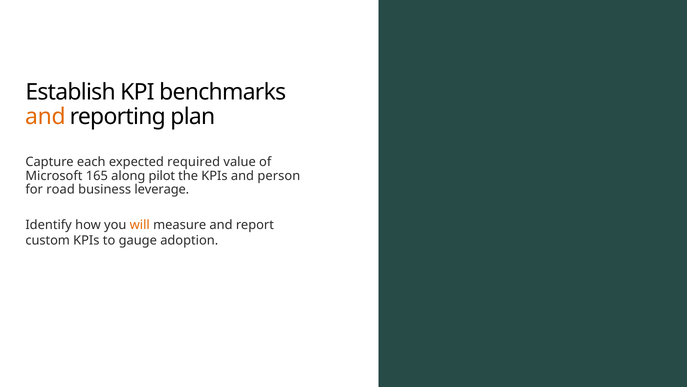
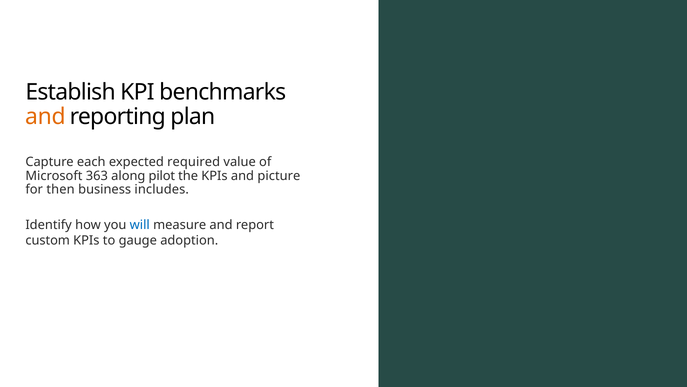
165: 165 -> 363
person: person -> picture
road: road -> then
leverage: leverage -> includes
will colour: orange -> blue
